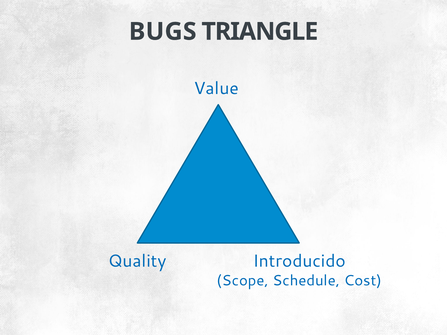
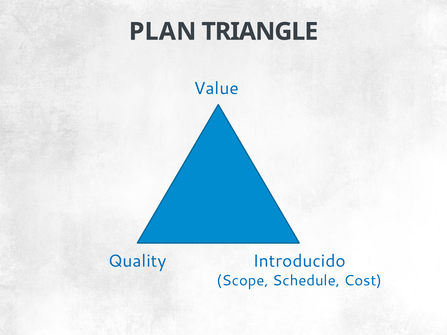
BUGS: BUGS -> PLAN
